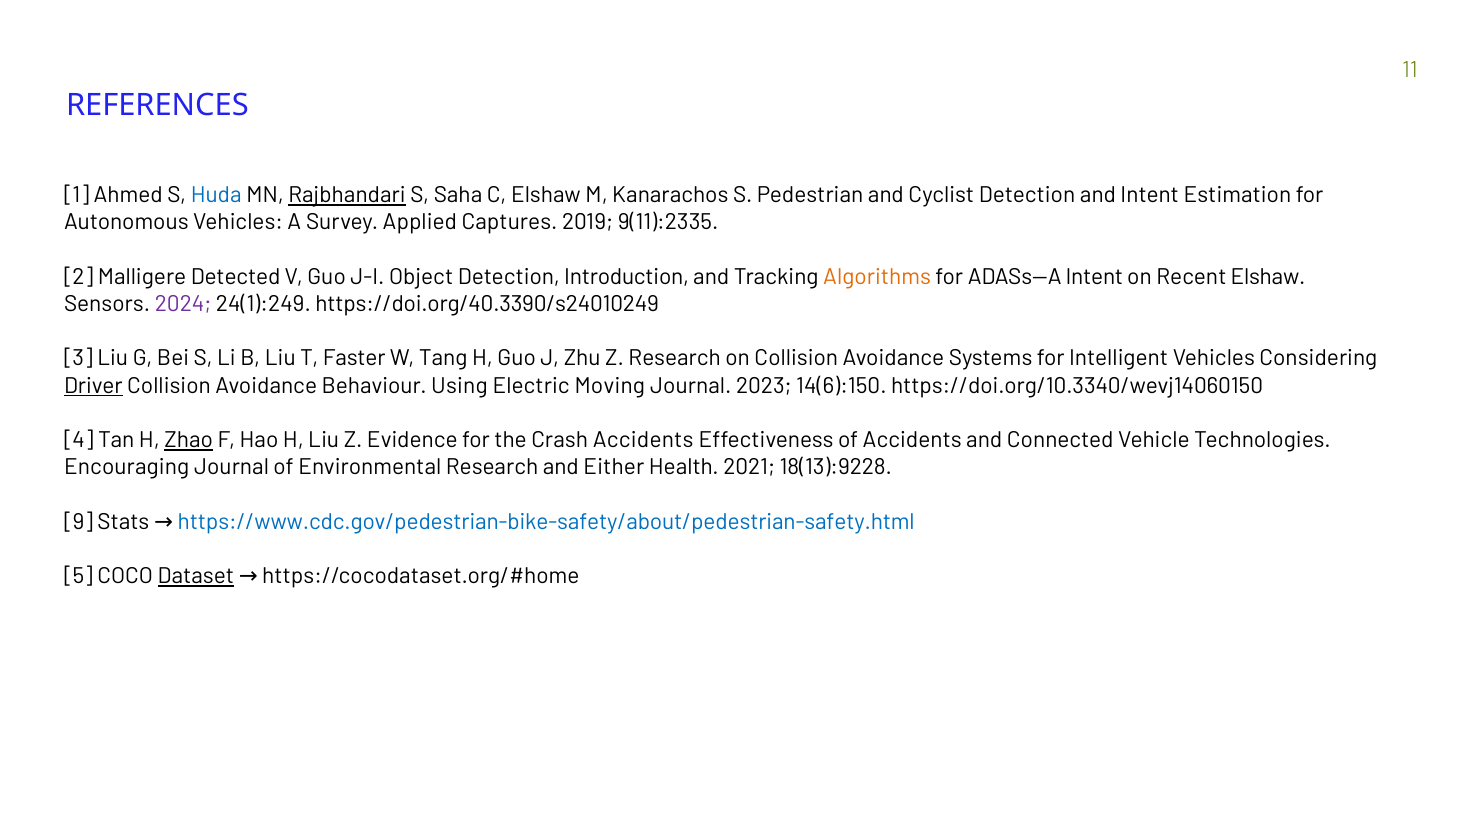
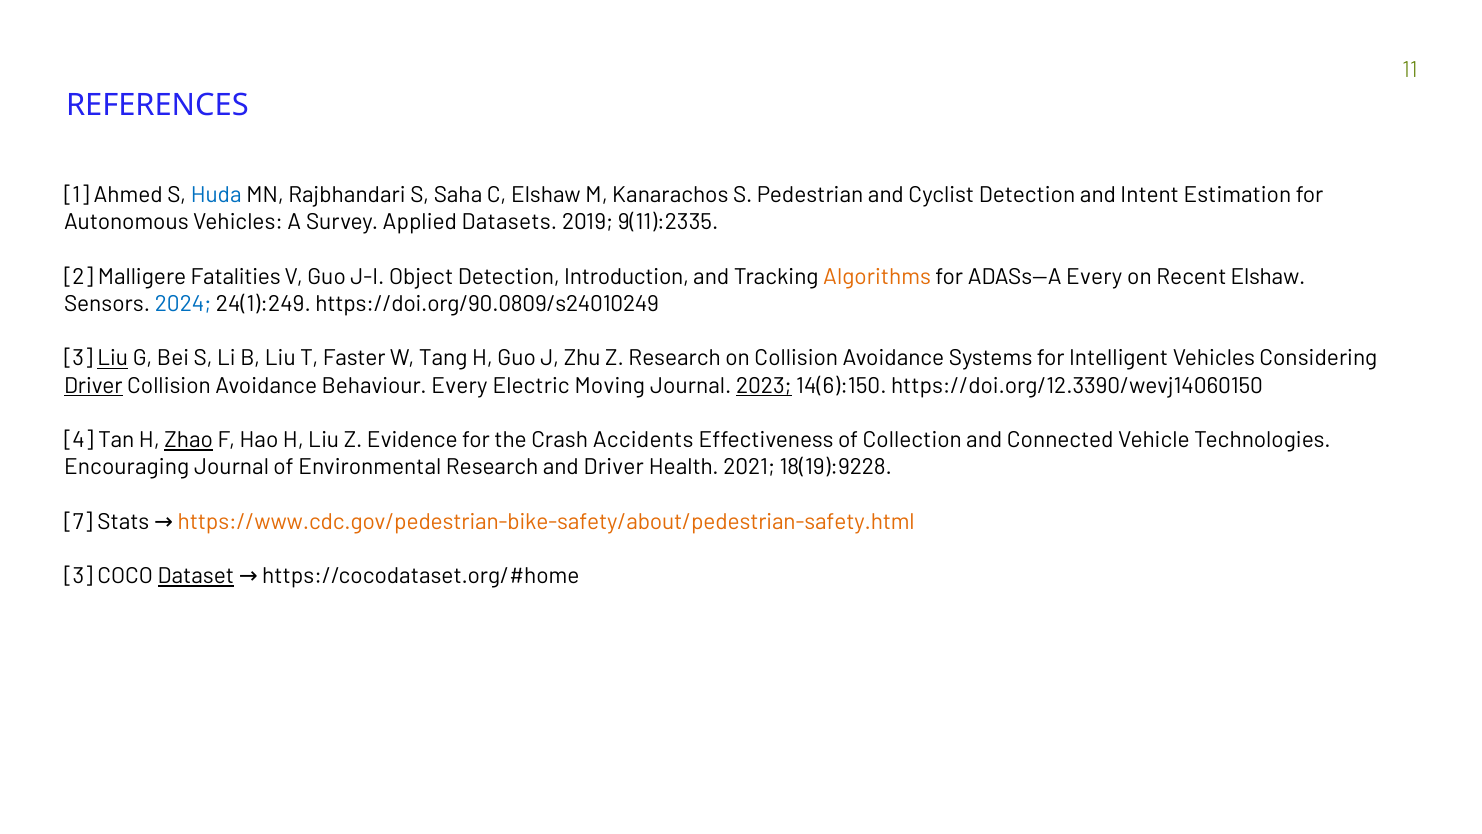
Rajbhandari underline: present -> none
Captures: Captures -> Datasets
Detected: Detected -> Fatalities
ADASs—A Intent: Intent -> Every
2024 colour: purple -> blue
https://doi.org/40.3390/s24010249: https://doi.org/40.3390/s24010249 -> https://doi.org/90.0809/s24010249
Liu at (113, 358) underline: none -> present
Behaviour Using: Using -> Every
2023 underline: none -> present
https://doi.org/10.3340/wevj14060150: https://doi.org/10.3340/wevj14060150 -> https://doi.org/12.3390/wevj14060150
of Accidents: Accidents -> Collection
and Either: Either -> Driver
18(13):9228: 18(13):9228 -> 18(19):9228
9: 9 -> 7
https://www.cdc.gov/pedestrian-bike-safety/about/pedestrian-safety.html colour: blue -> orange
5 at (78, 576): 5 -> 3
